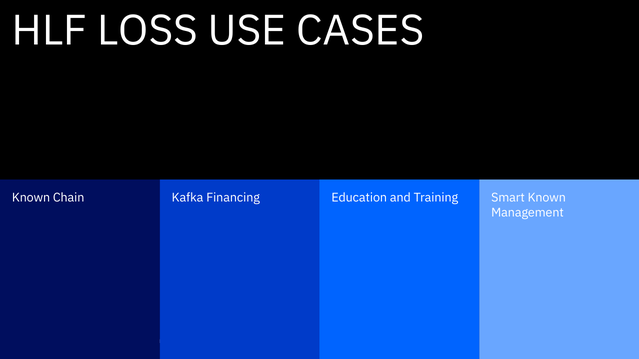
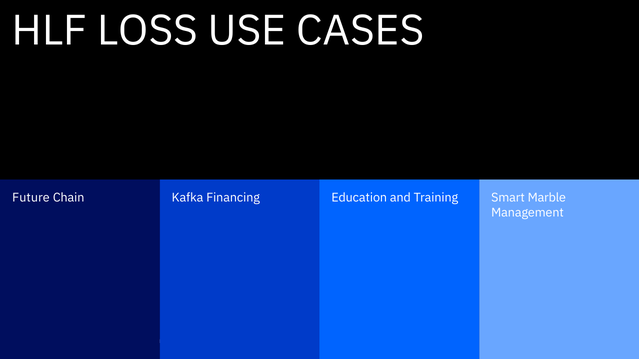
Known at (31, 198): Known -> Future
Smart Known: Known -> Marble
